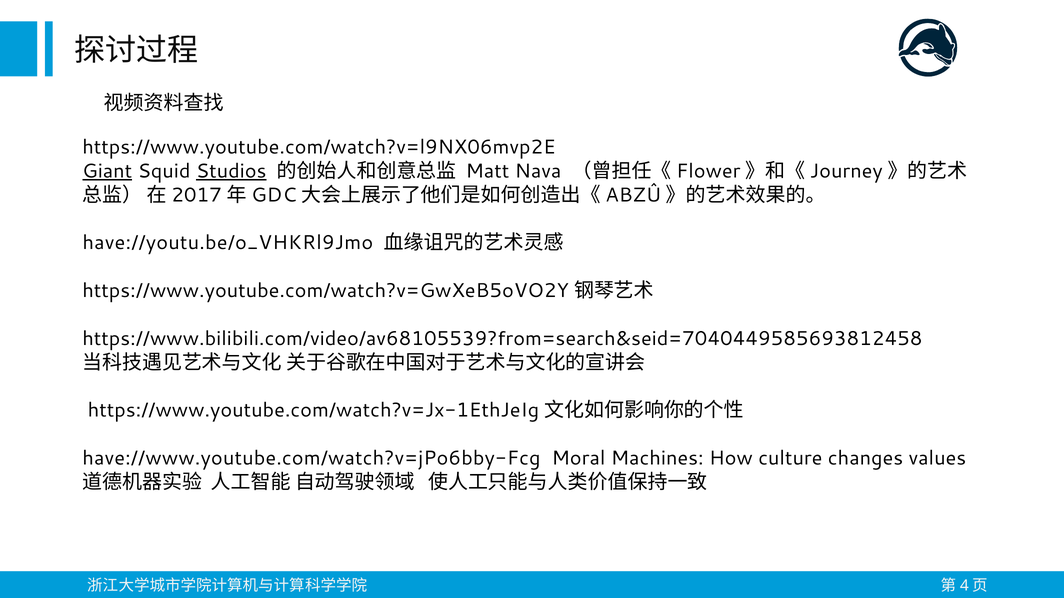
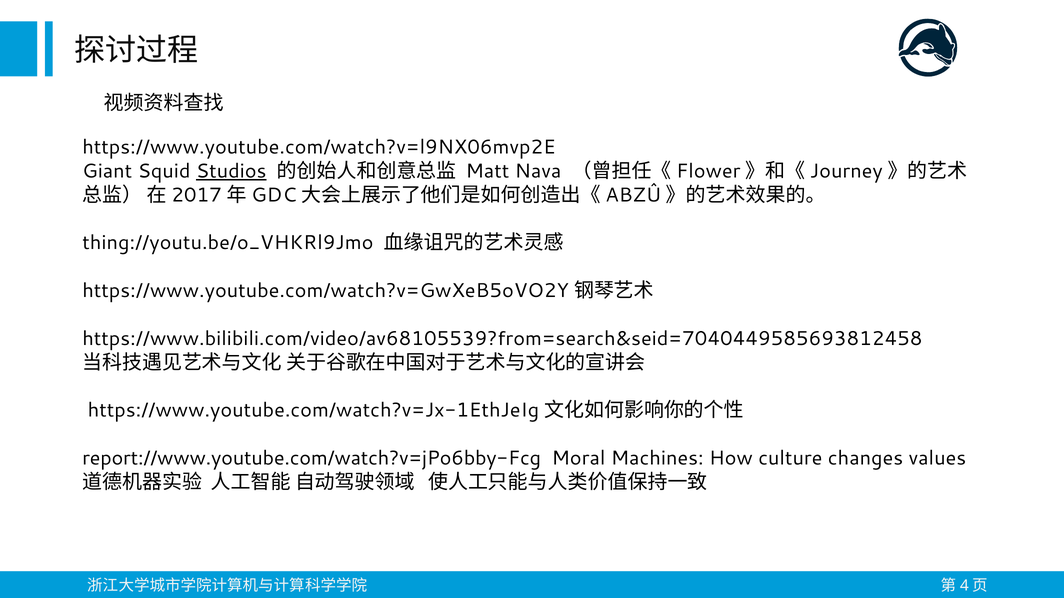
Giant underline: present -> none
have://youtu.be/o_VHKRl9Jmo: have://youtu.be/o_VHKRl9Jmo -> thing://youtu.be/o_VHKRl9Jmo
have://www.youtube.com/watch?v=jPo6bby-Fcg: have://www.youtube.com/watch?v=jPo6bby-Fcg -> report://www.youtube.com/watch?v=jPo6bby-Fcg
